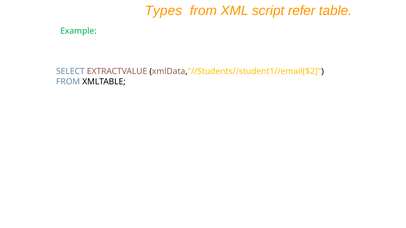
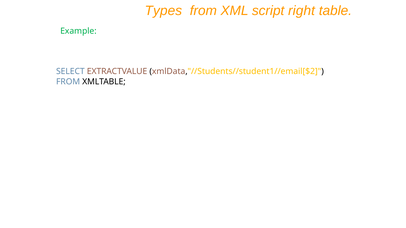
refer: refer -> right
